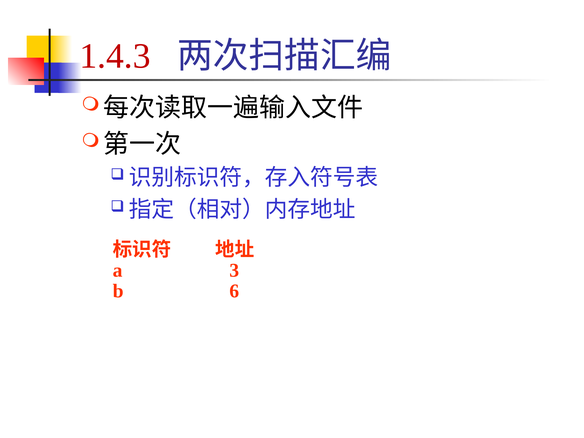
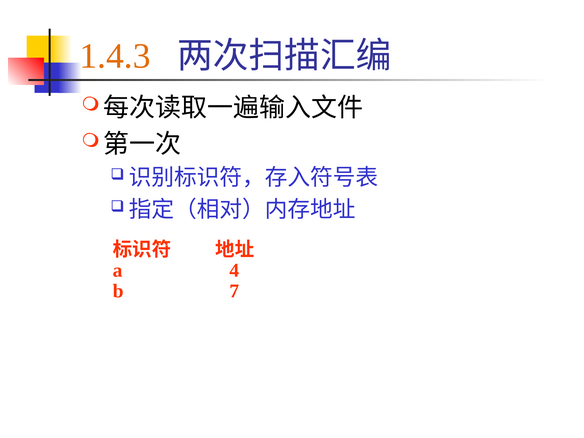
1.4.3 colour: red -> orange
3: 3 -> 4
6: 6 -> 7
